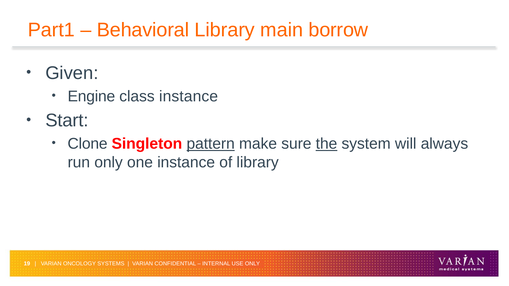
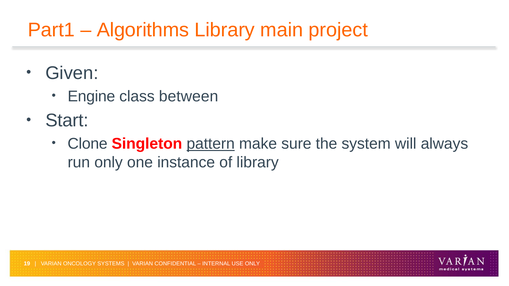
Behavioral: Behavioral -> Algorithms
borrow: borrow -> project
class instance: instance -> between
the underline: present -> none
